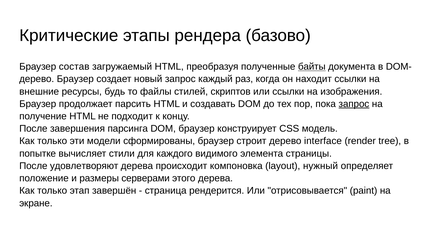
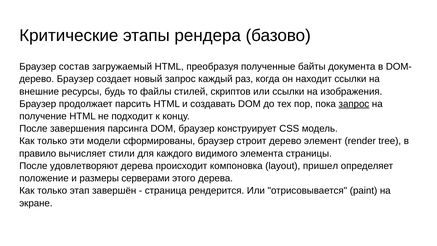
байты underline: present -> none
interface: interface -> элемент
попытке: попытке -> правило
нужный: нужный -> пришел
